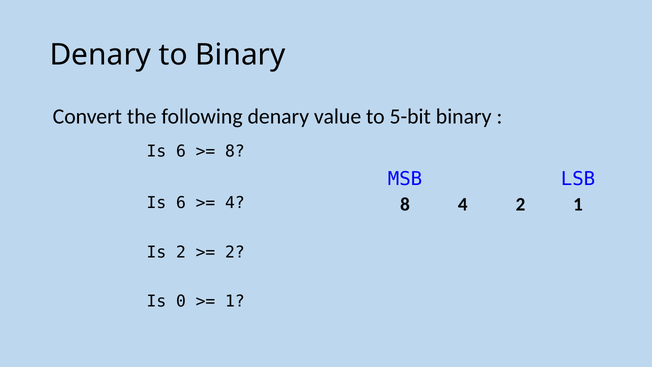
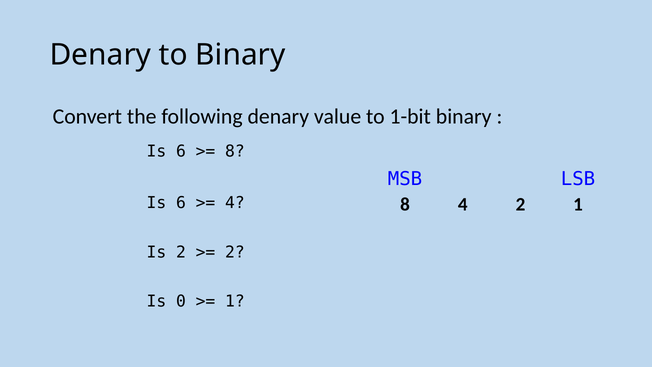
5-bit: 5-bit -> 1-bit
